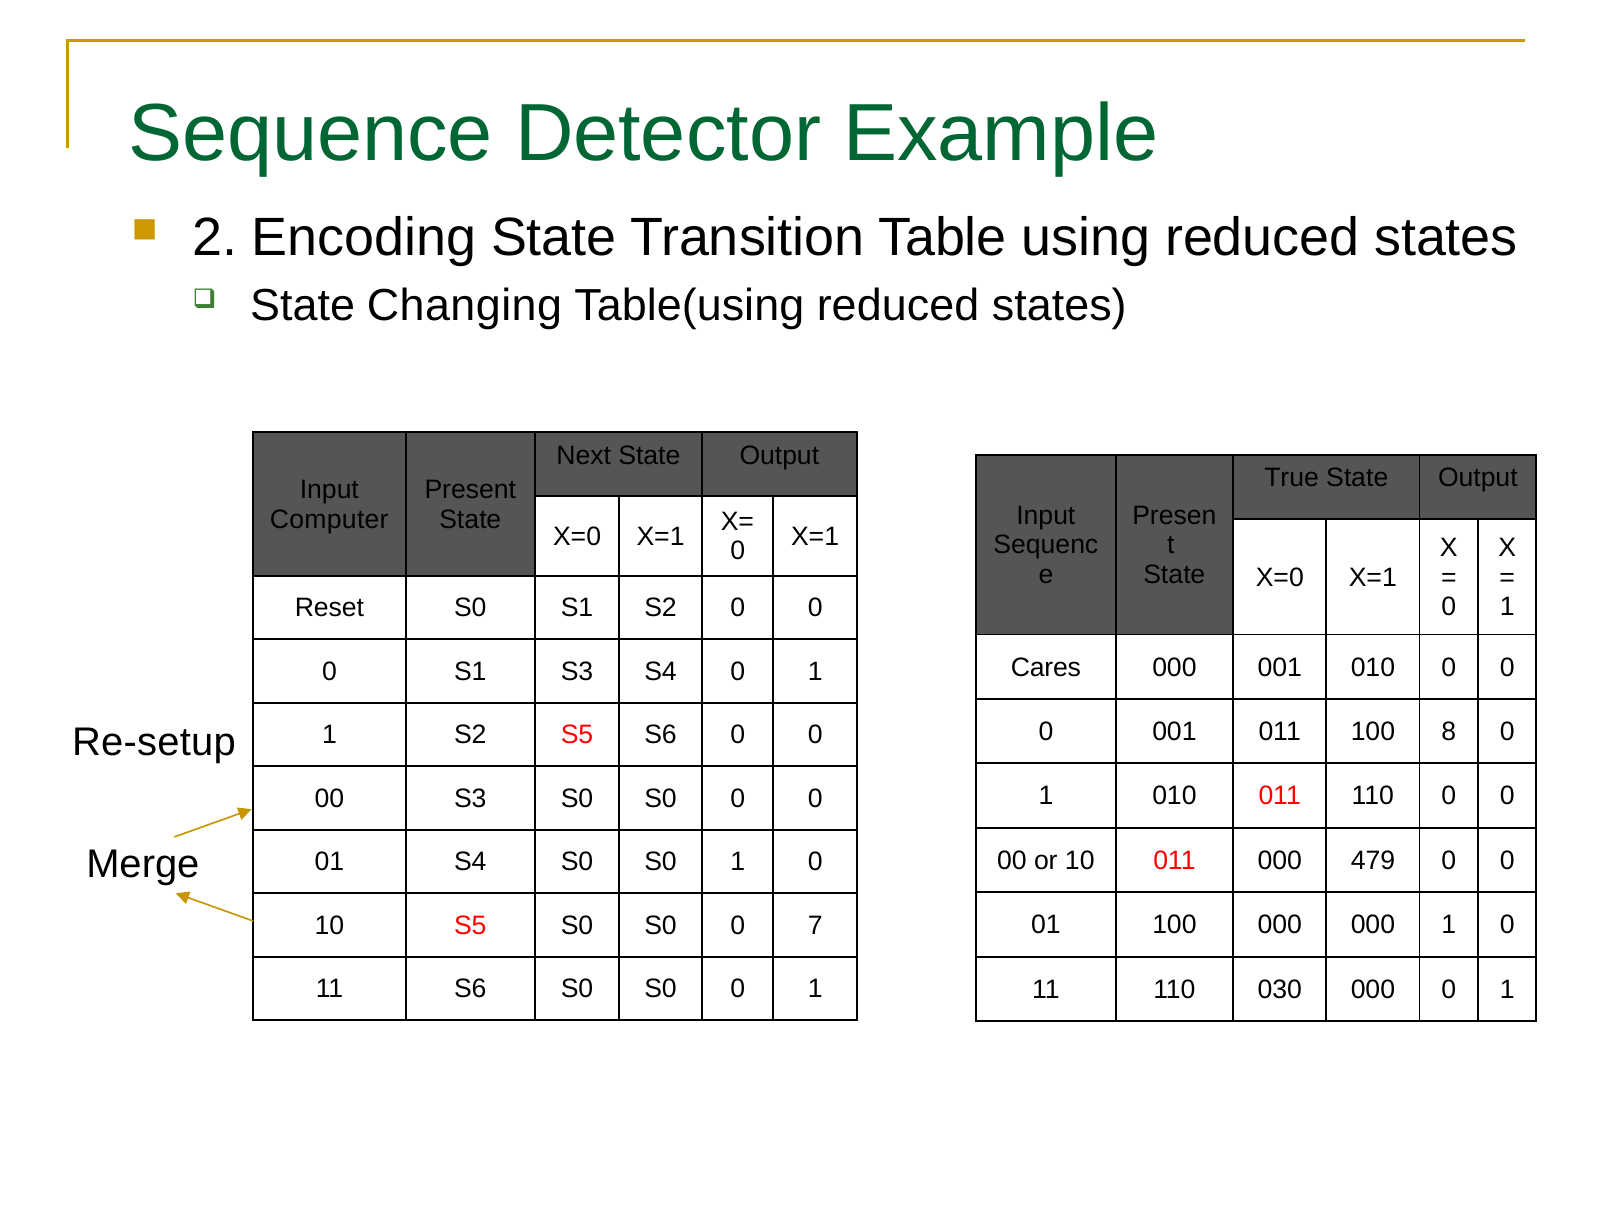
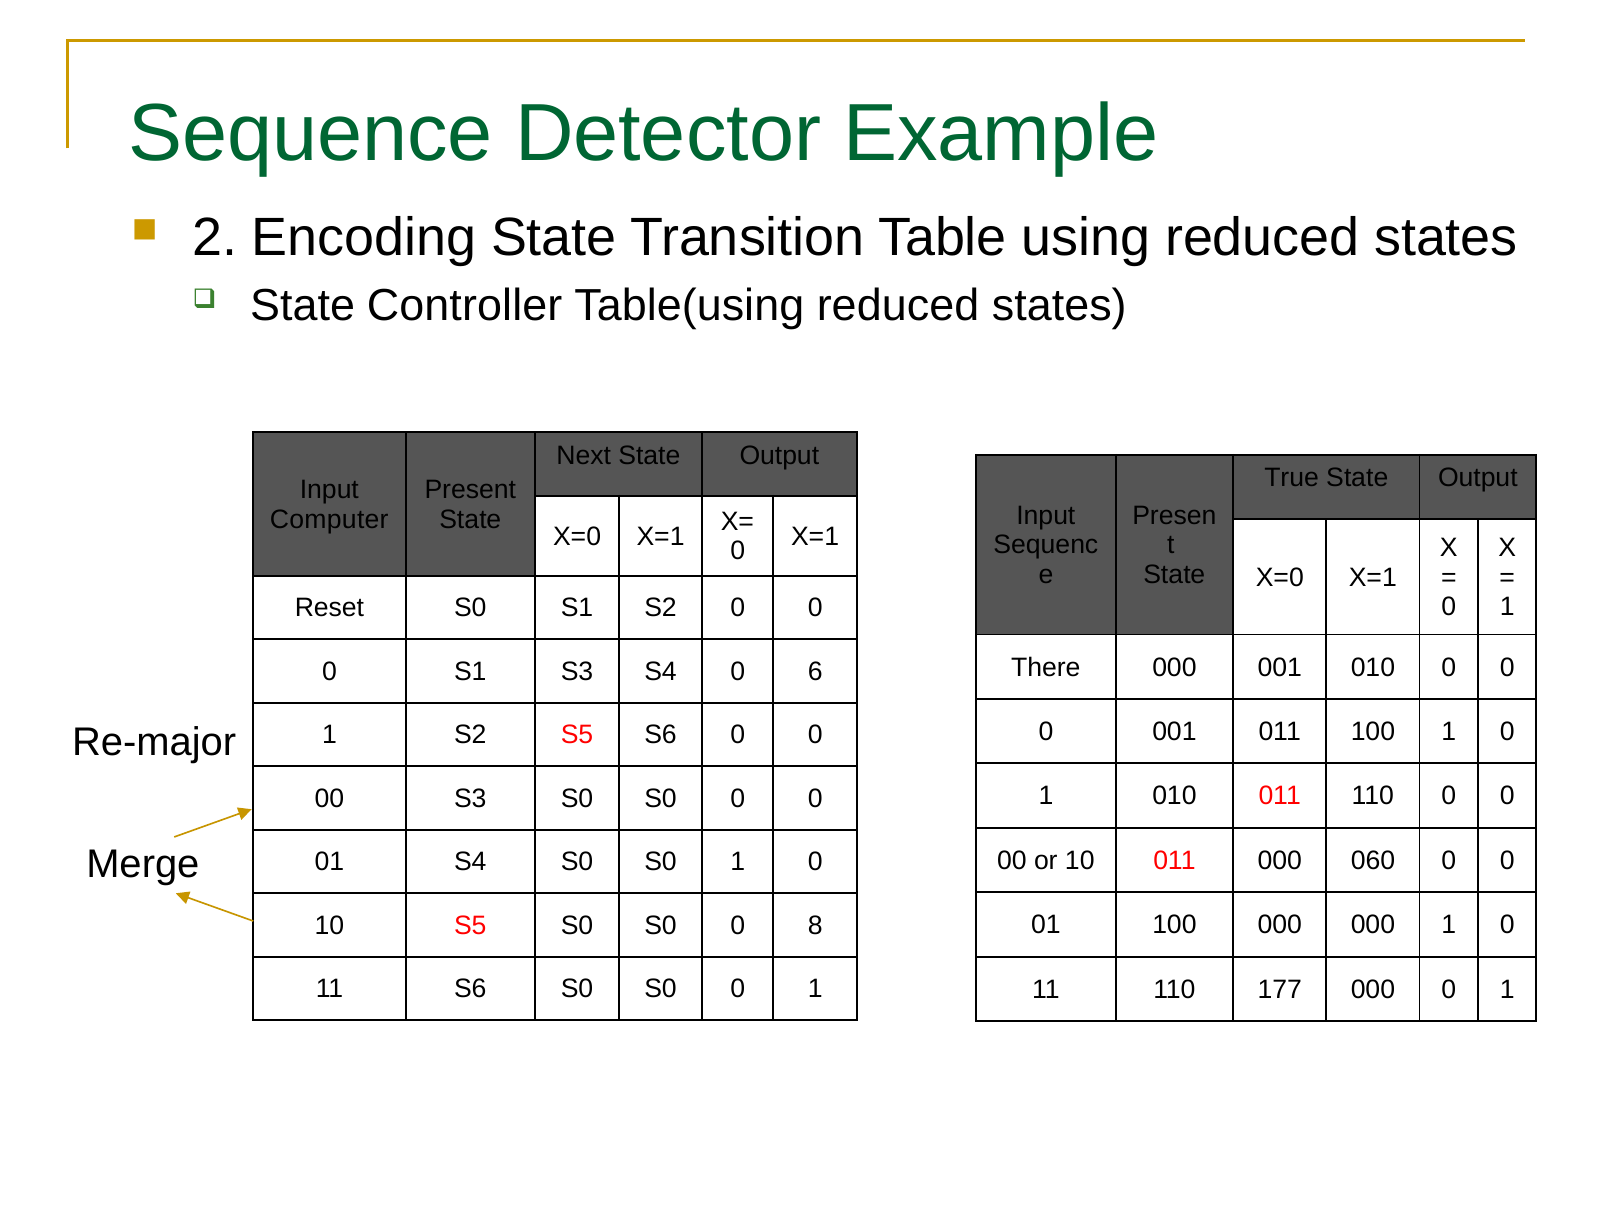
Changing: Changing -> Controller
Cares: Cares -> There
S4 0 1: 1 -> 6
100 8: 8 -> 1
Re-setup: Re-setup -> Re-major
479: 479 -> 060
7: 7 -> 8
030: 030 -> 177
